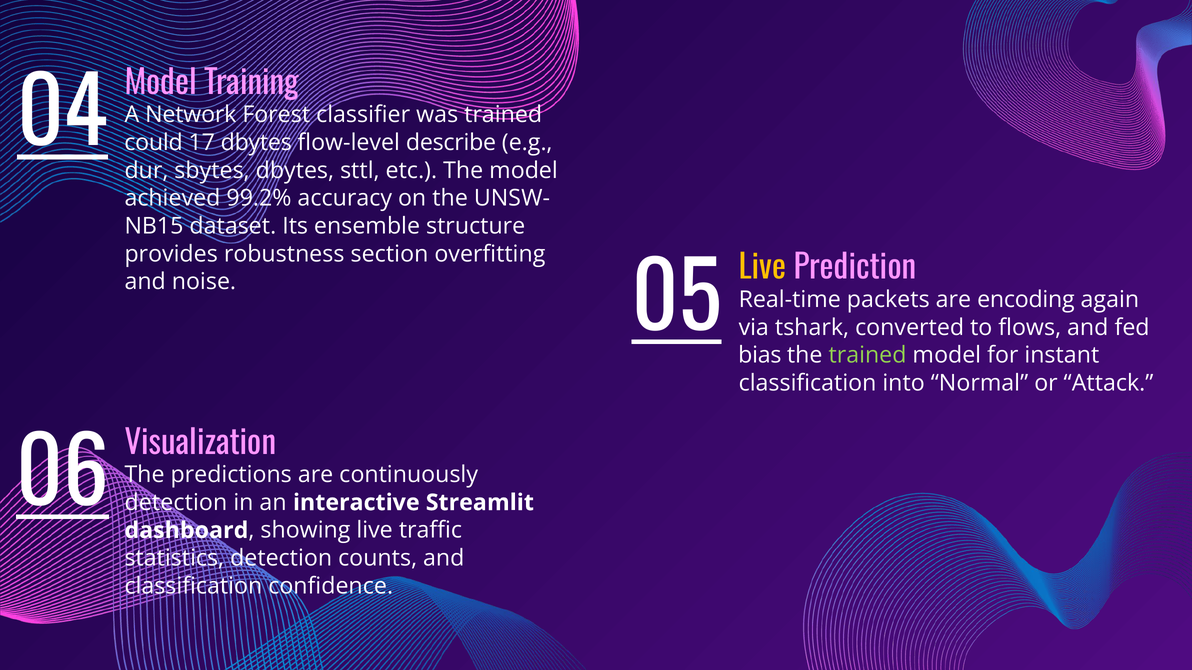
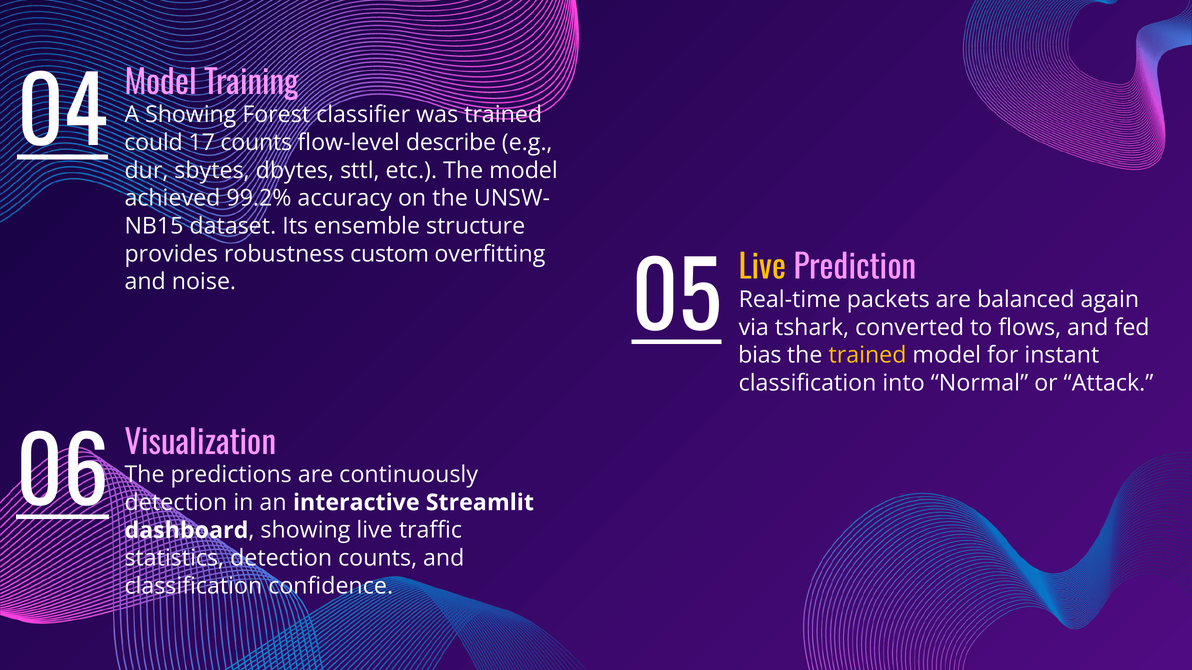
A Network: Network -> Showing
17 dbytes: dbytes -> counts
section: section -> custom
encoding: encoding -> balanced
trained at (867, 355) colour: light green -> yellow
